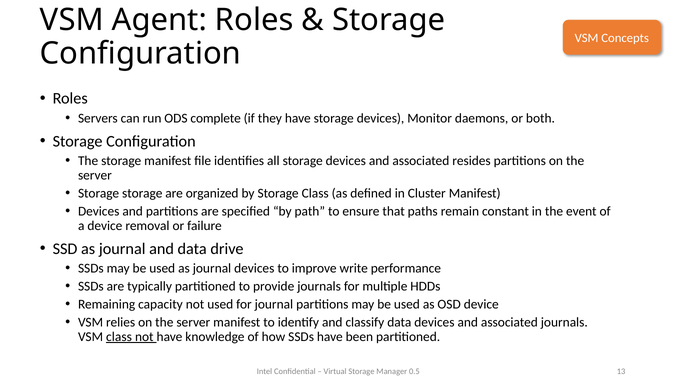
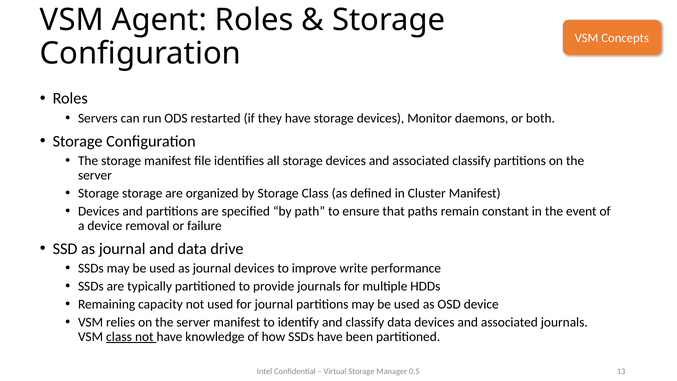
complete: complete -> restarted
associated resides: resides -> classify
